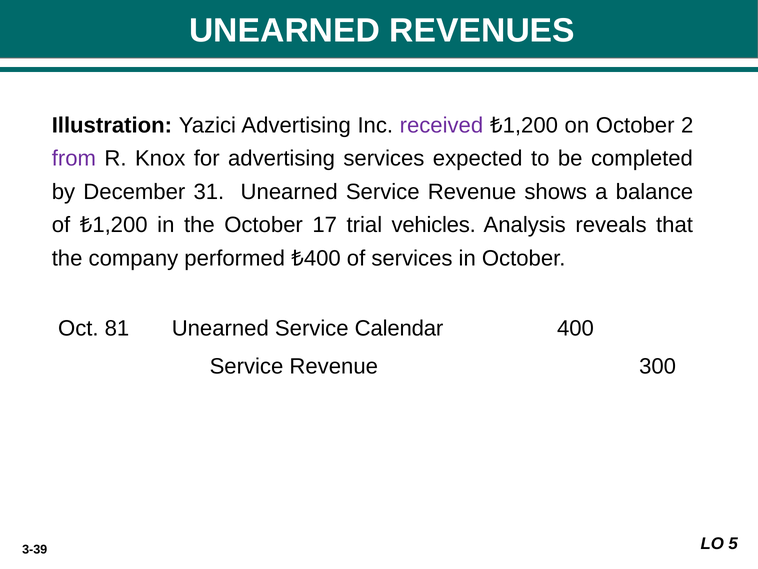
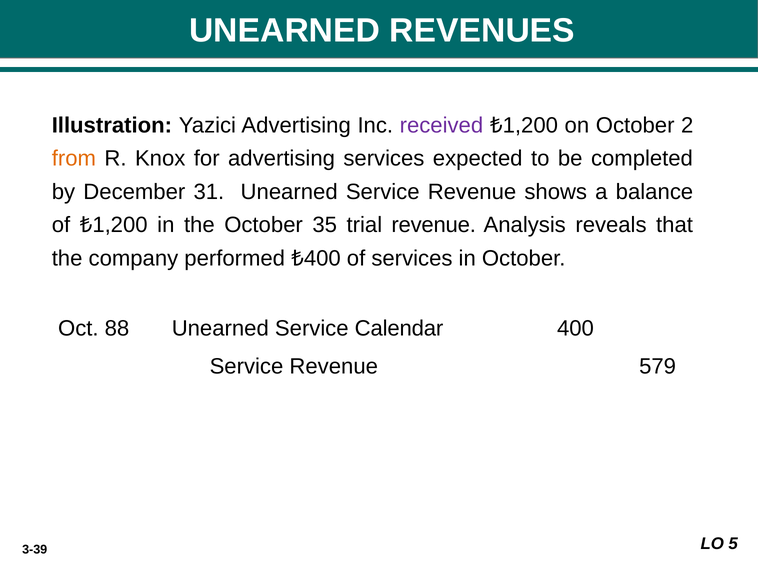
from colour: purple -> orange
17: 17 -> 35
trial vehicles: vehicles -> revenue
81: 81 -> 88
300: 300 -> 579
